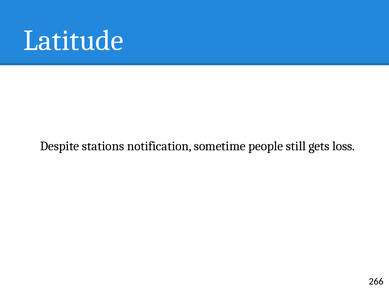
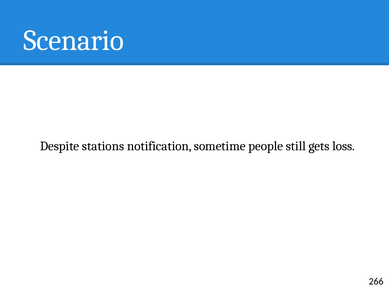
Latitude: Latitude -> Scenario
